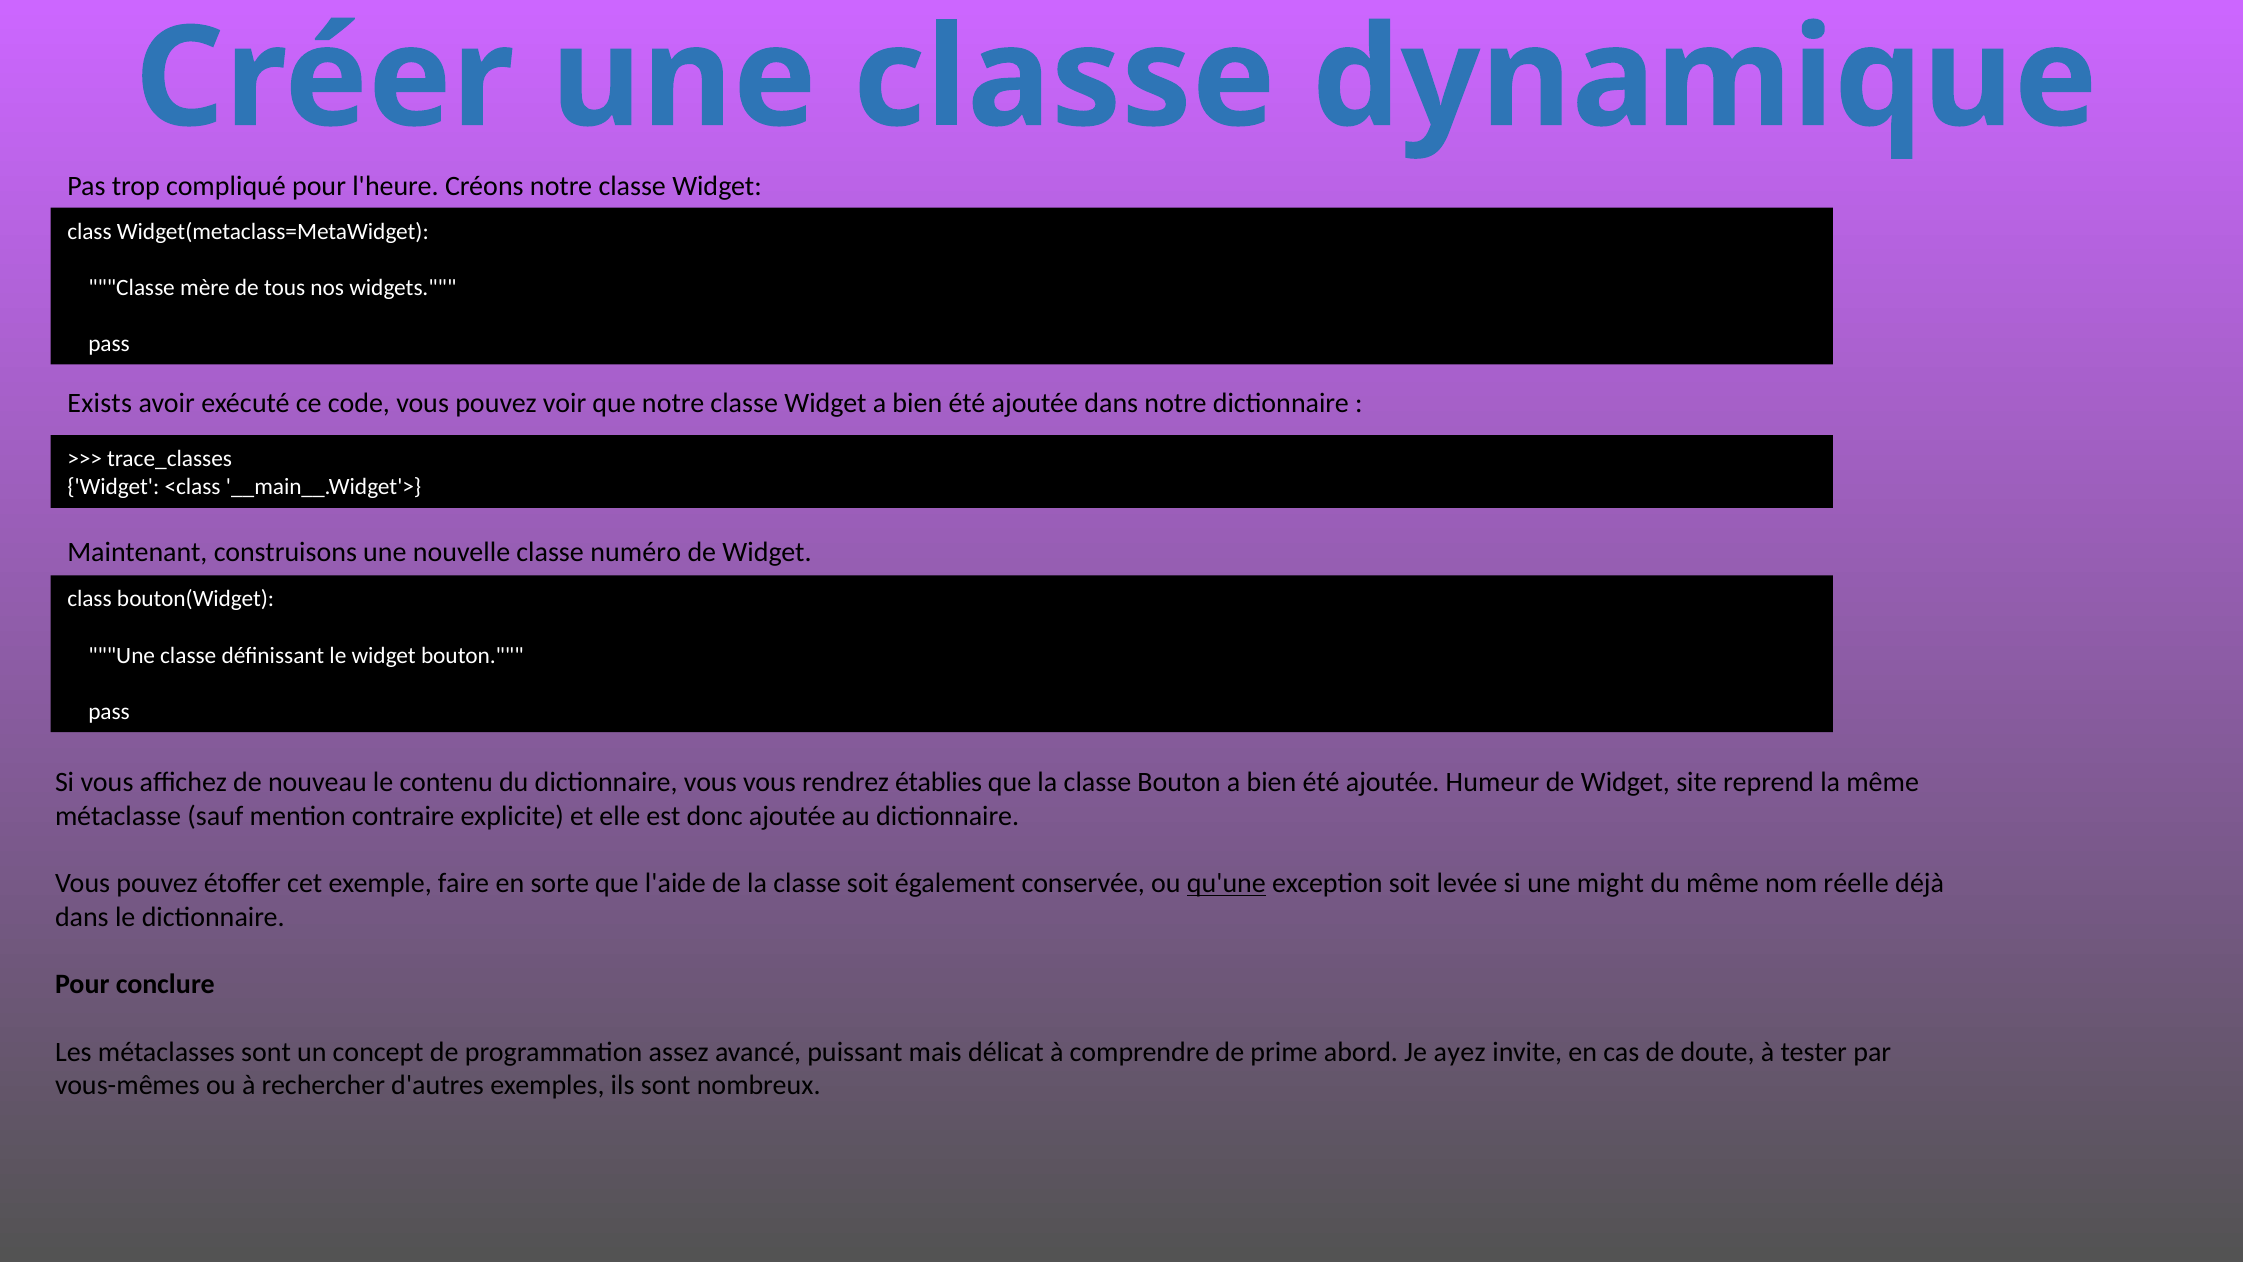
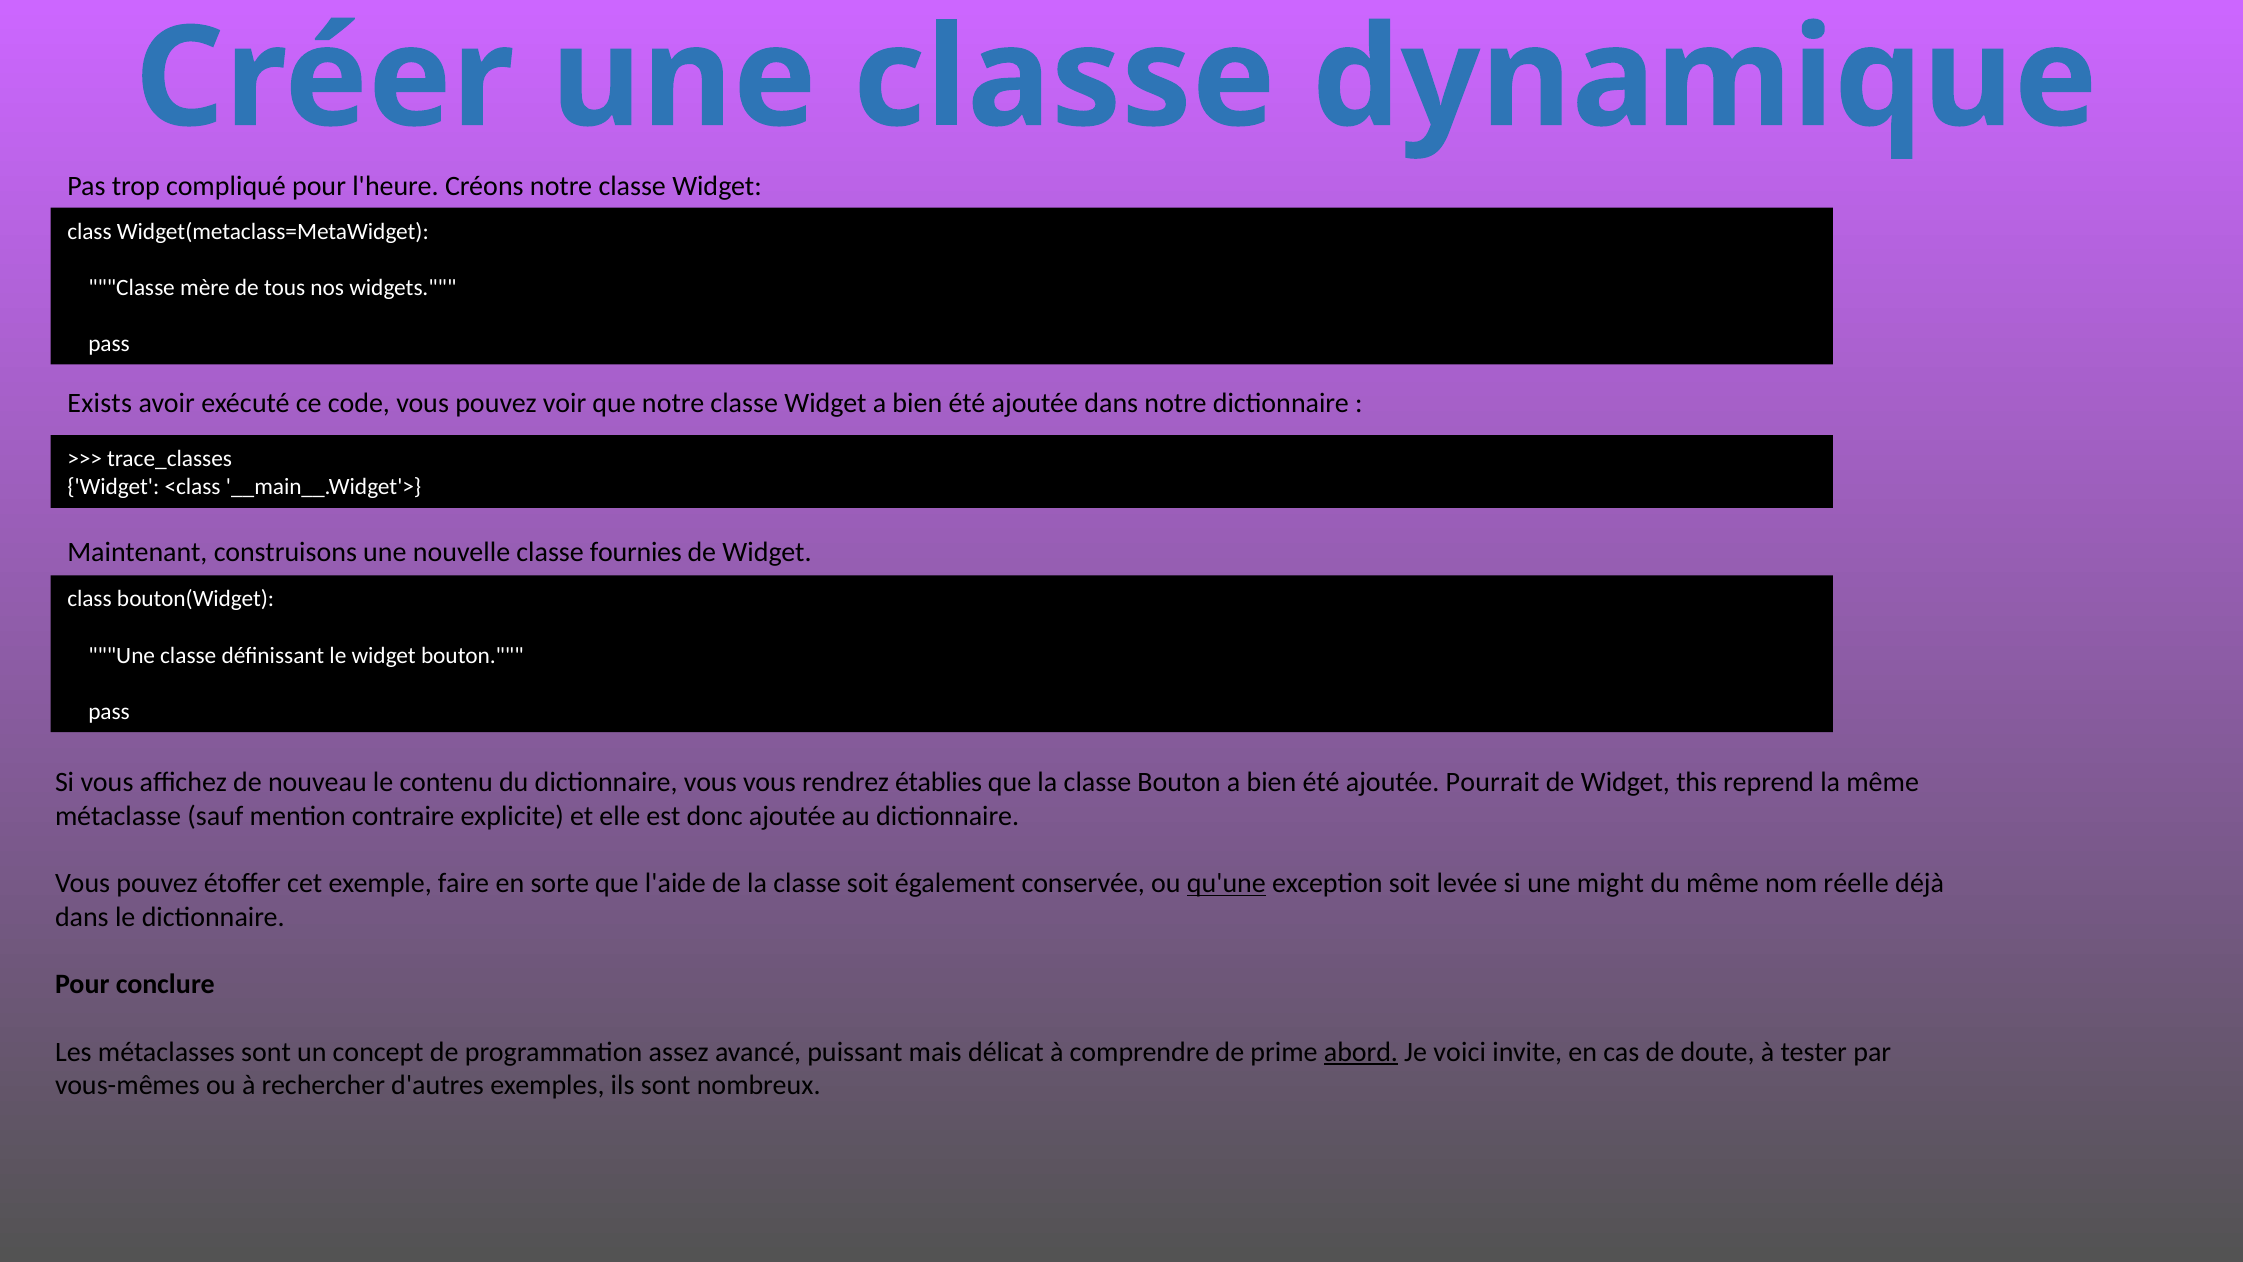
numéro: numéro -> fournies
Humeur: Humeur -> Pourrait
site: site -> this
abord underline: none -> present
ayez: ayez -> voici
